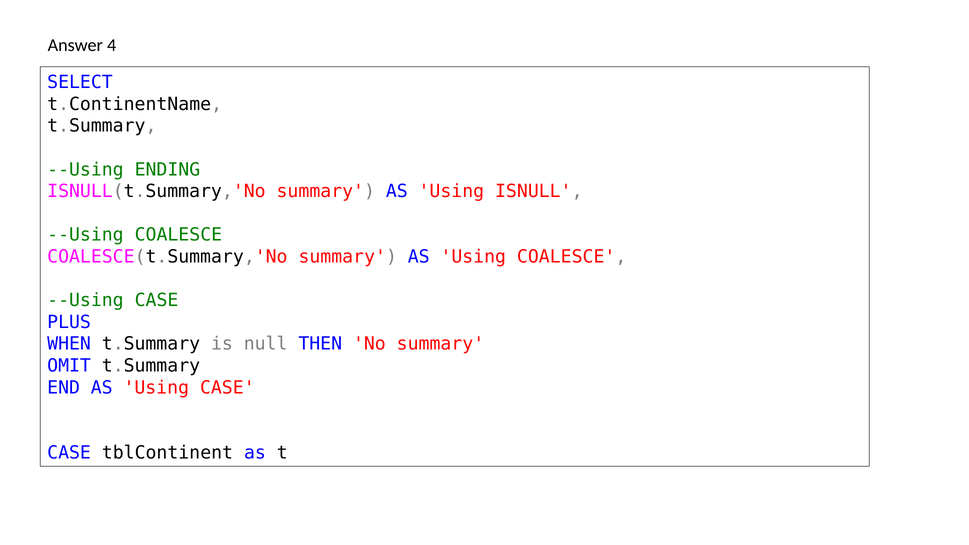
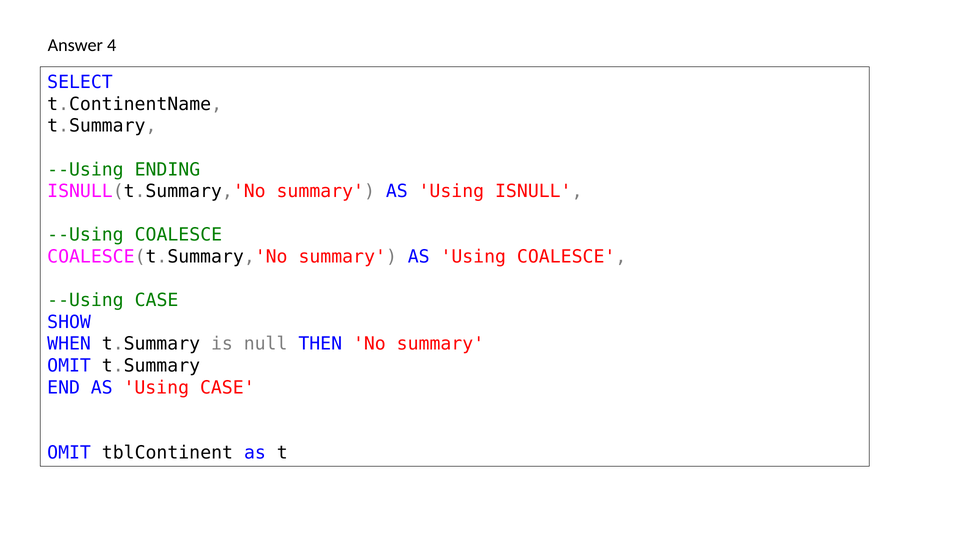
PLUS: PLUS -> SHOW
CASE at (69, 453): CASE -> OMIT
